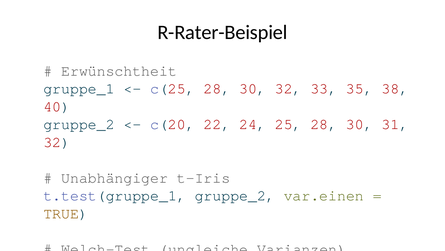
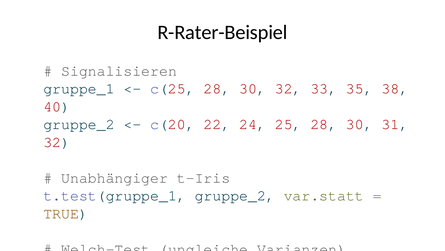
Erwünschtheit: Erwünschtheit -> Signalisieren
var.einen: var.einen -> var.statt
